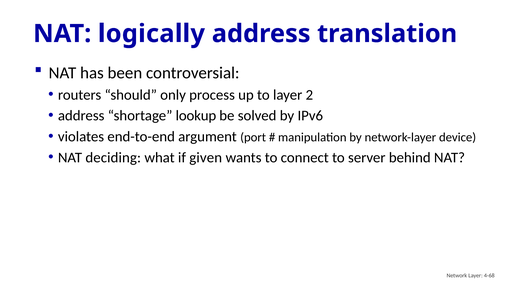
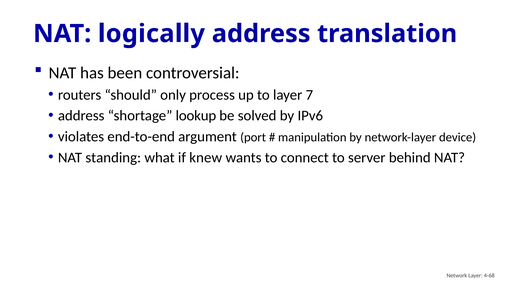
2: 2 -> 7
deciding: deciding -> standing
given: given -> knew
